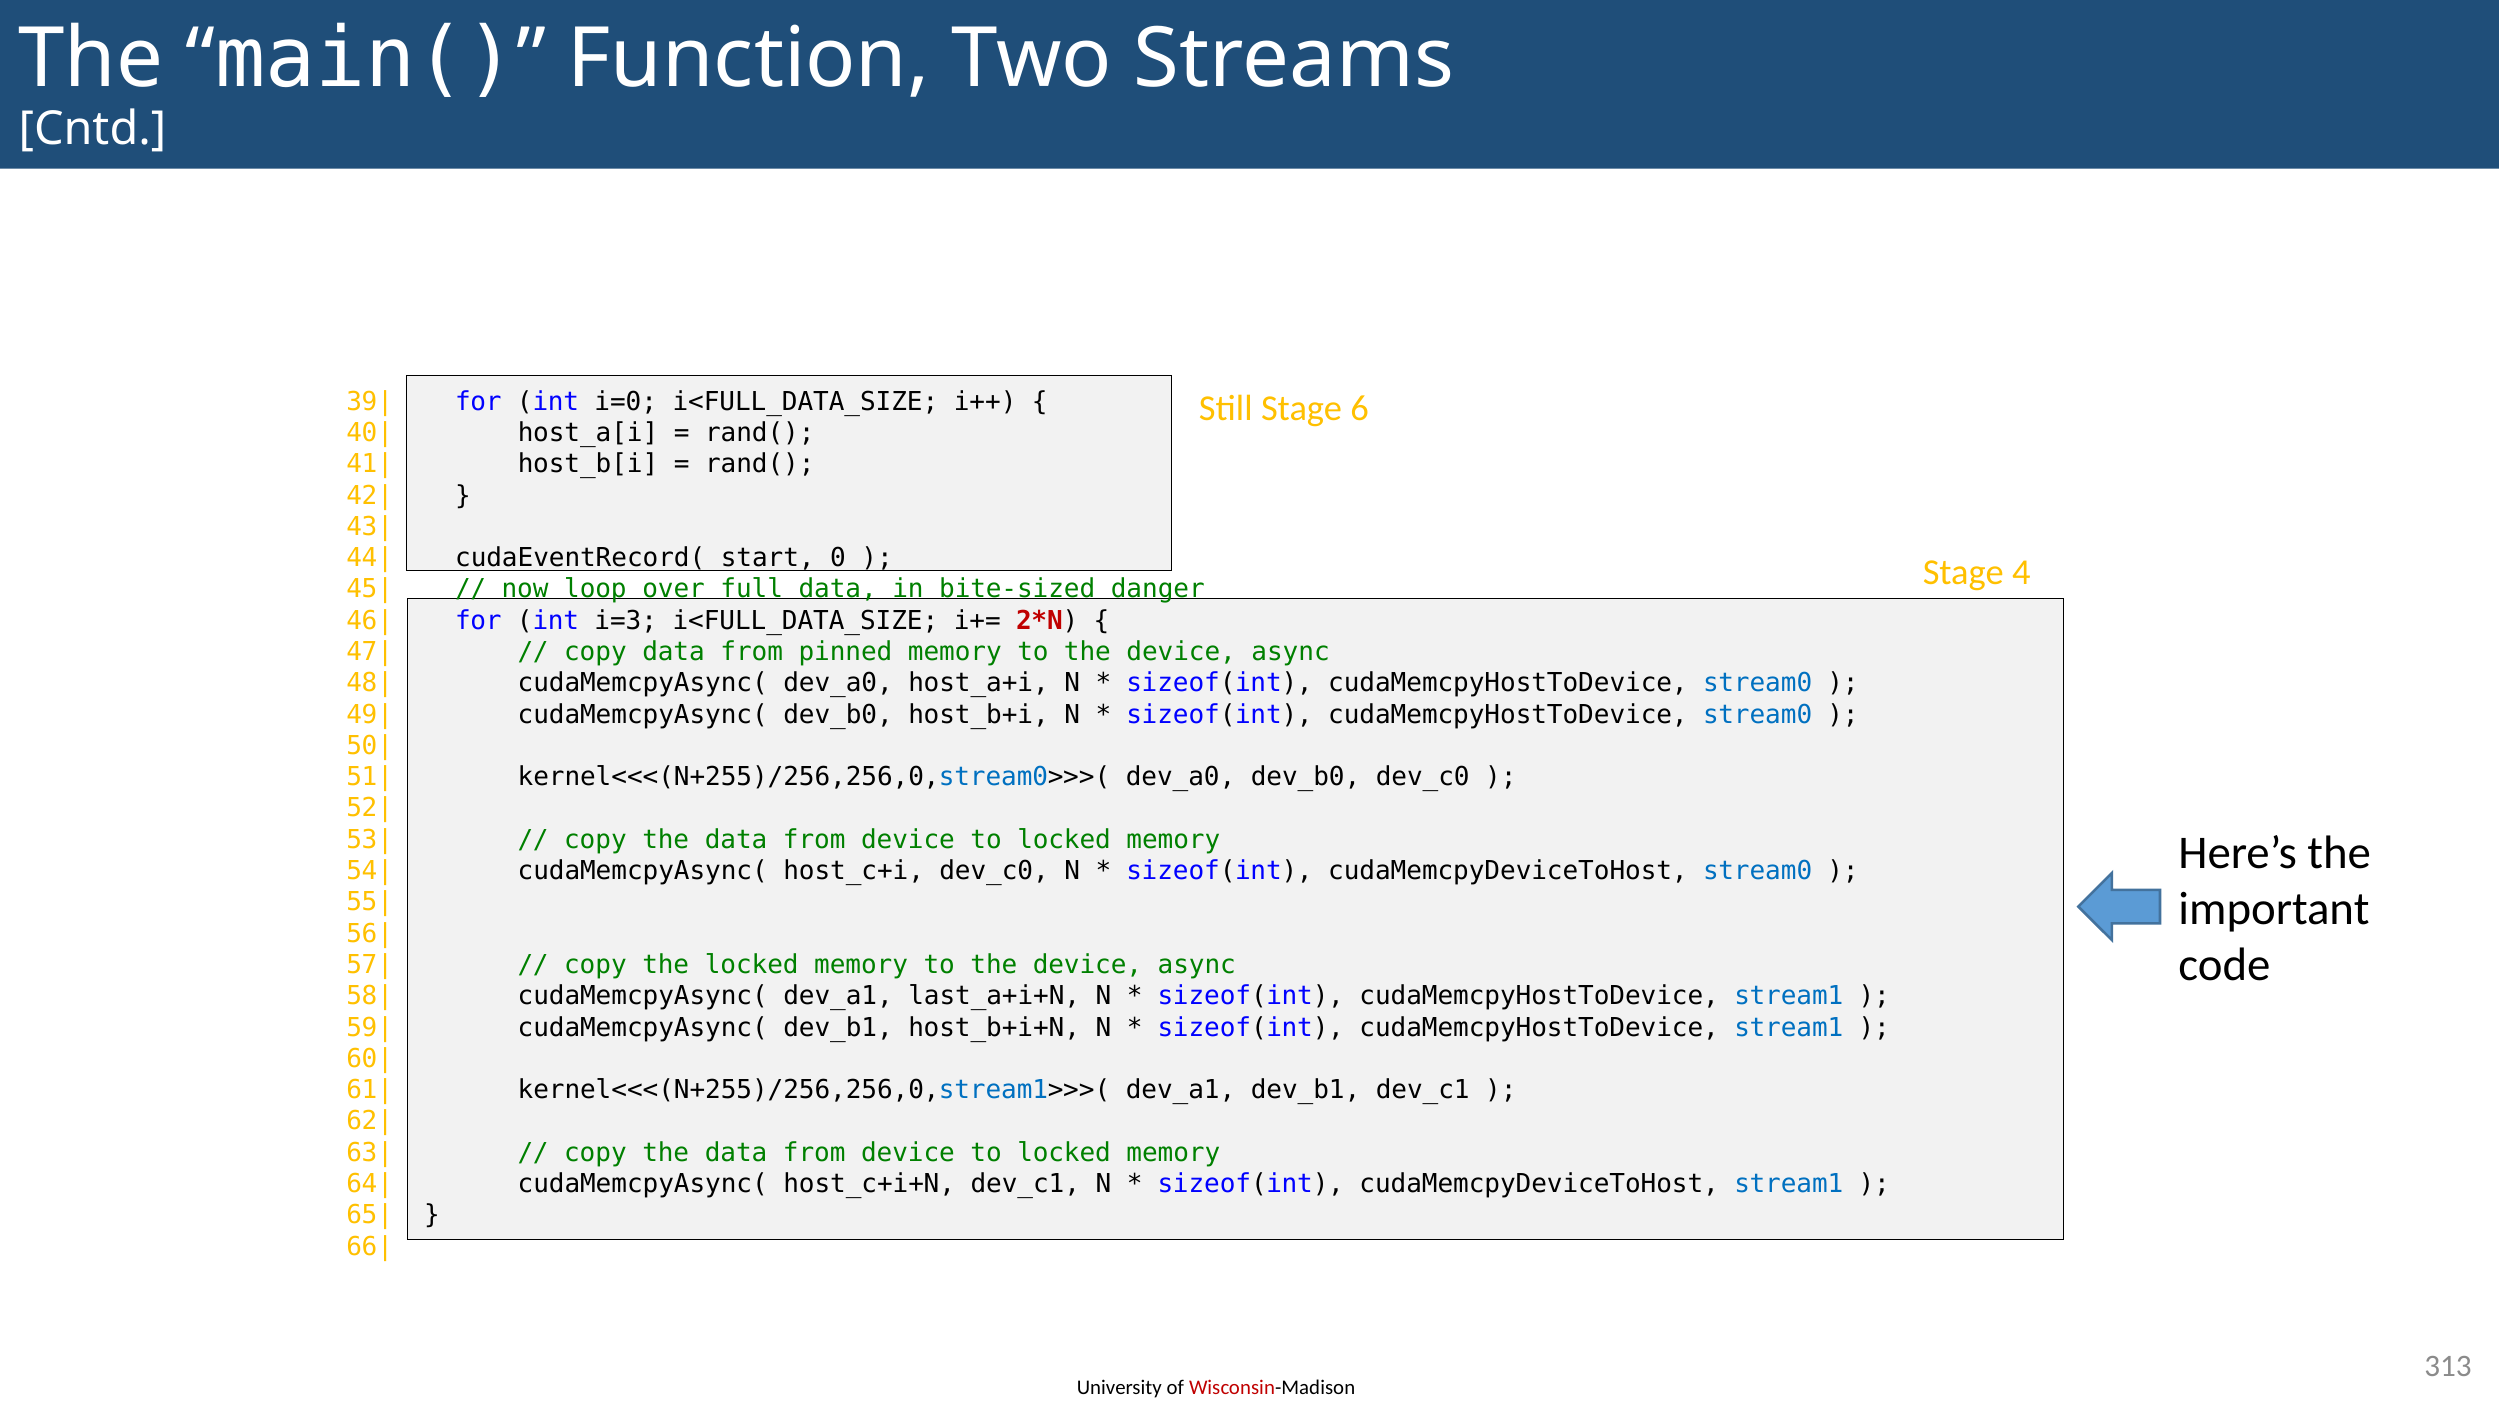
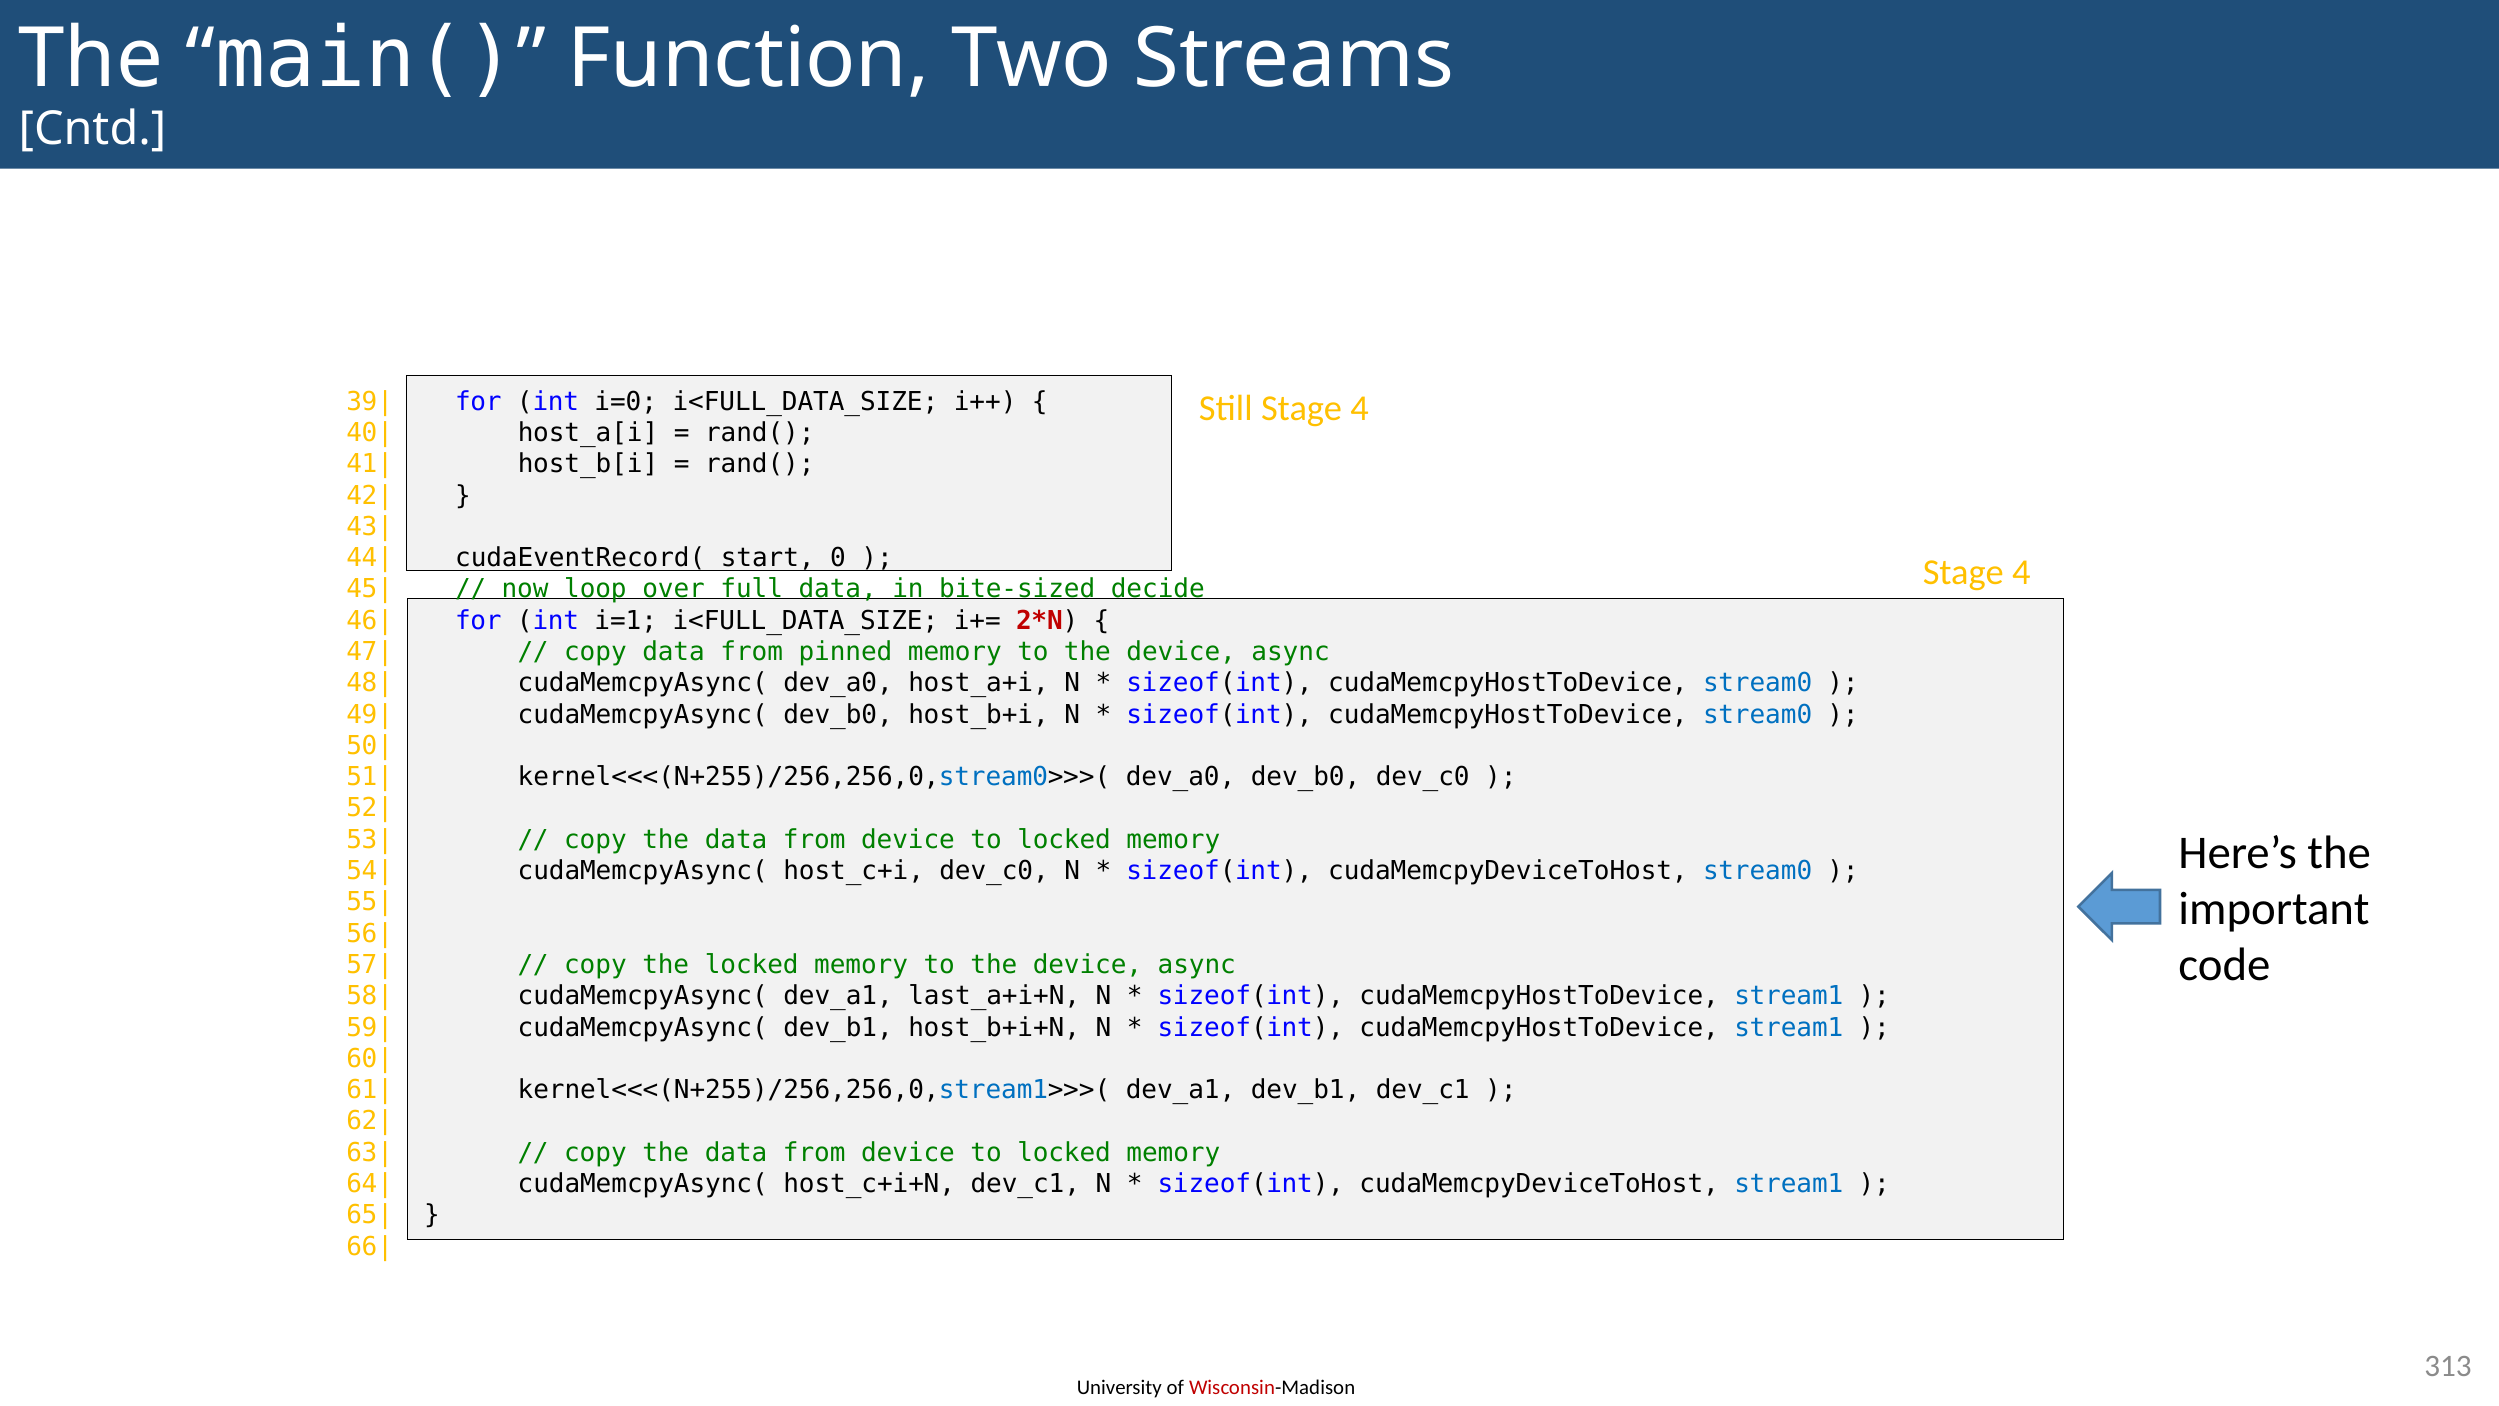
Still Stage 6: 6 -> 4
danger: danger -> decide
i=3: i=3 -> i=1
